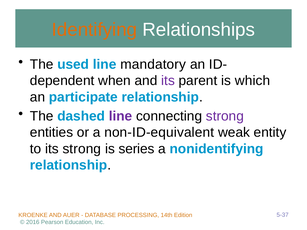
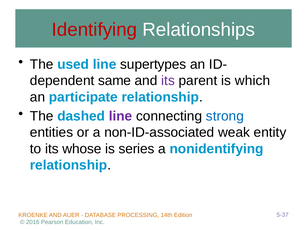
Identifying colour: orange -> red
mandatory: mandatory -> supertypes
when: when -> same
strong at (225, 116) colour: purple -> blue
non-ID-equivalent: non-ID-equivalent -> non-ID-associated
its strong: strong -> whose
